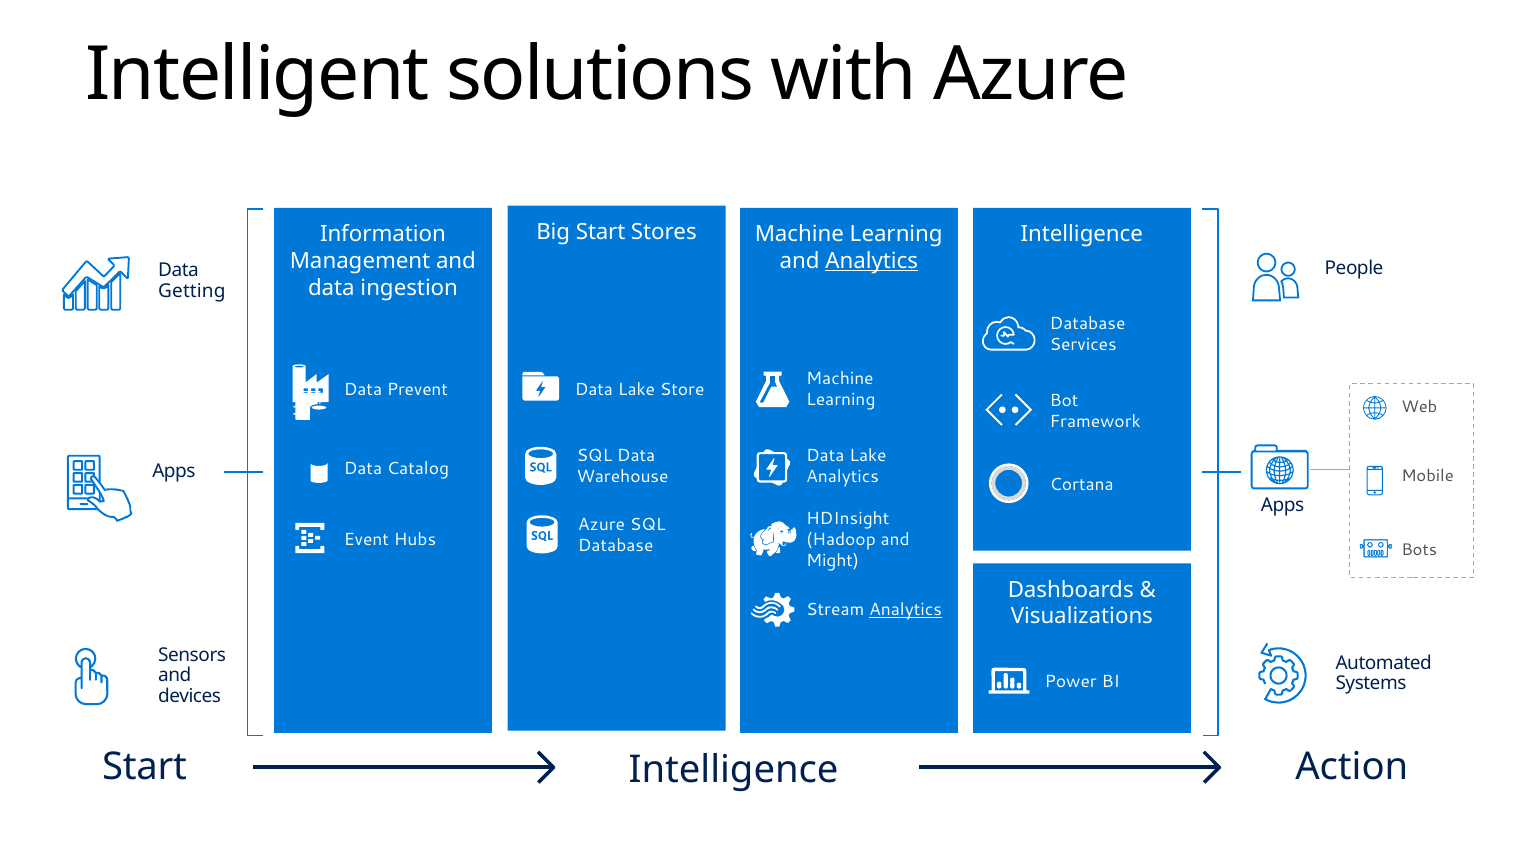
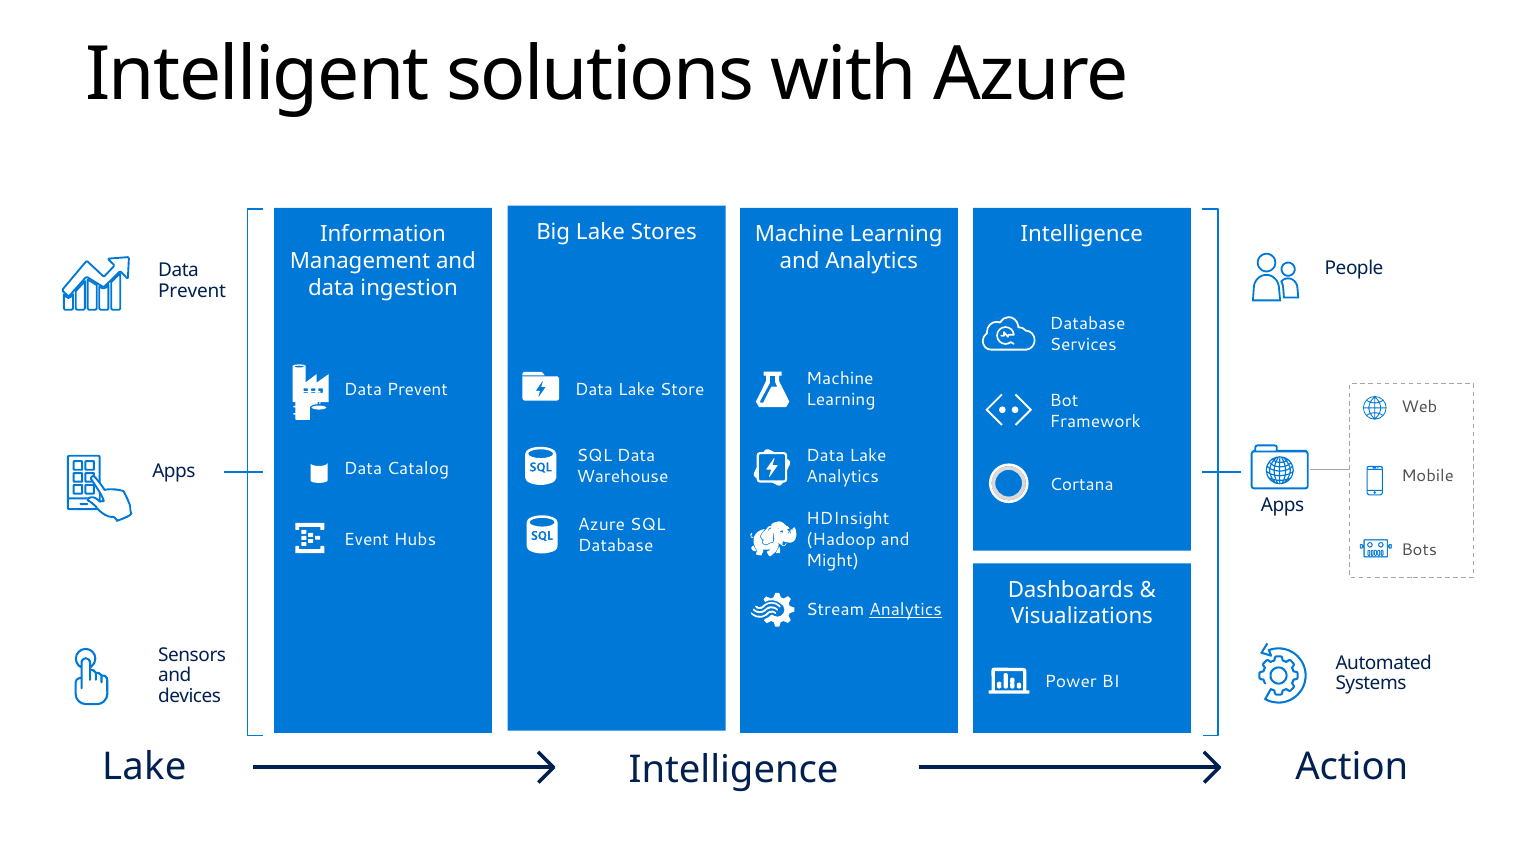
Big Start: Start -> Lake
Analytics at (872, 261) underline: present -> none
Getting at (192, 291): Getting -> Prevent
Start at (145, 767): Start -> Lake
